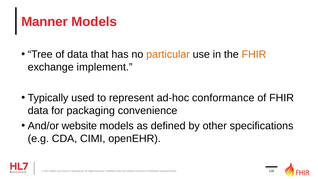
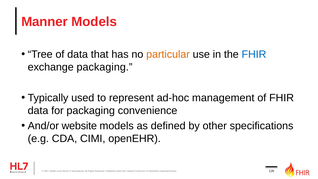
FHIR at (254, 54) colour: orange -> blue
exchange implement: implement -> packaging
conformance: conformance -> management
